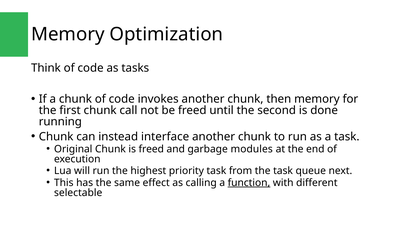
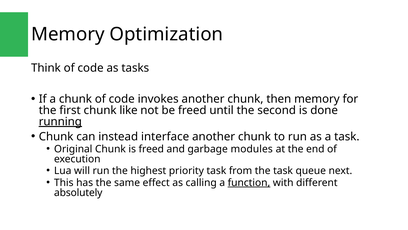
call: call -> like
running underline: none -> present
selectable: selectable -> absolutely
